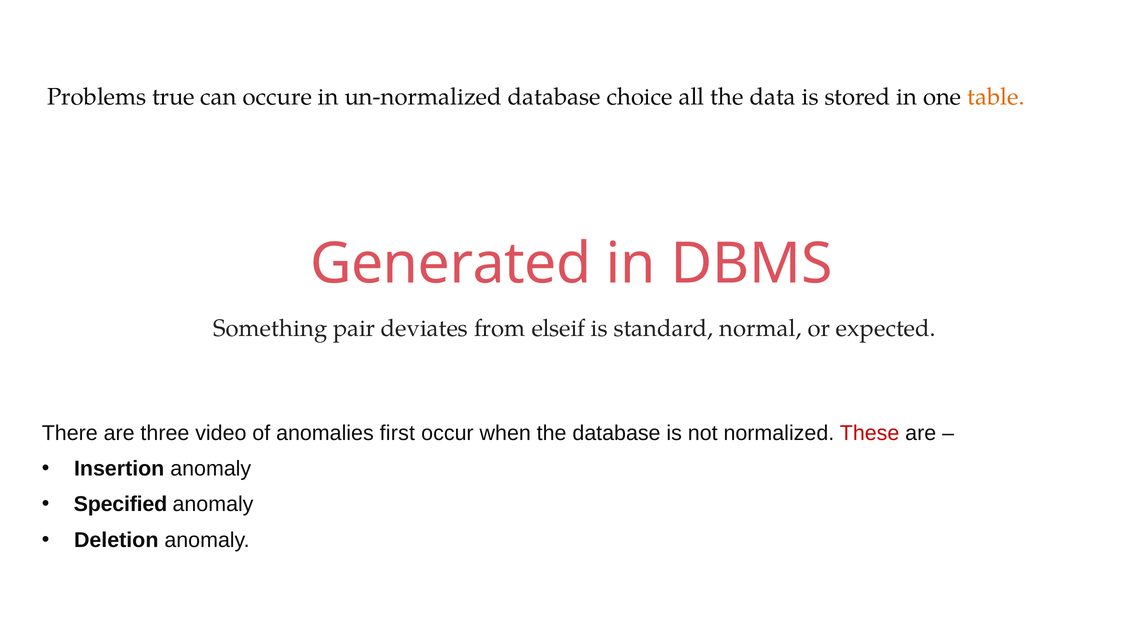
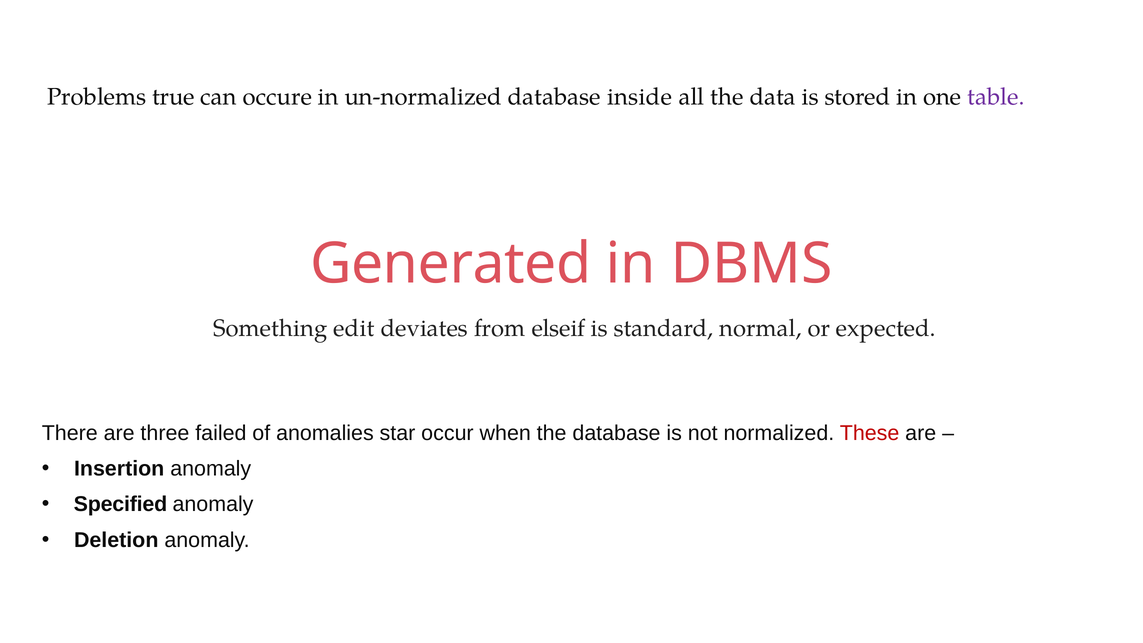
choice: choice -> inside
table colour: orange -> purple
pair: pair -> edit
video: video -> failed
first: first -> star
